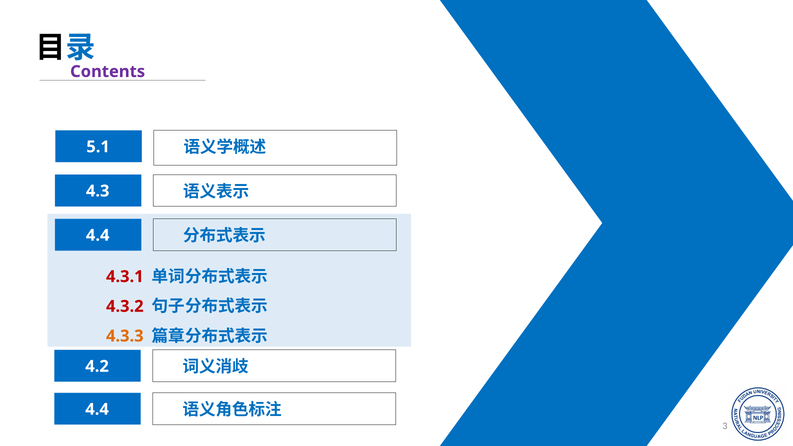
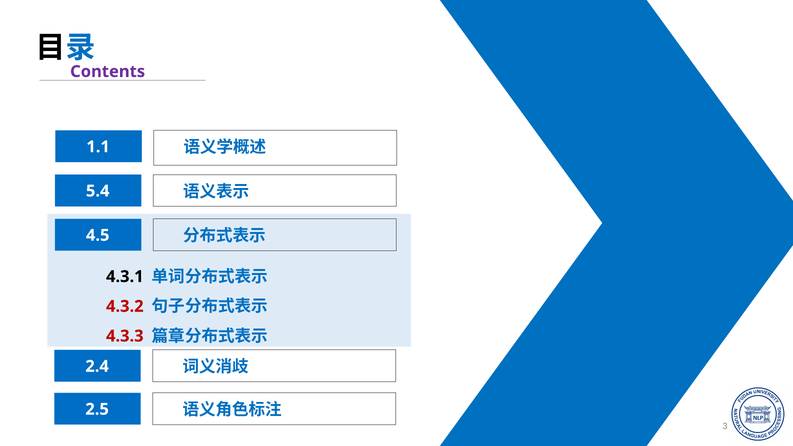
5.1: 5.1 -> 1.1
4.3: 4.3 -> 5.4
4.4 at (98, 235): 4.4 -> 4.5
4.3.1 colour: red -> black
4.3.3 colour: orange -> red
4.2: 4.2 -> 2.4
4.4 at (97, 409): 4.4 -> 2.5
